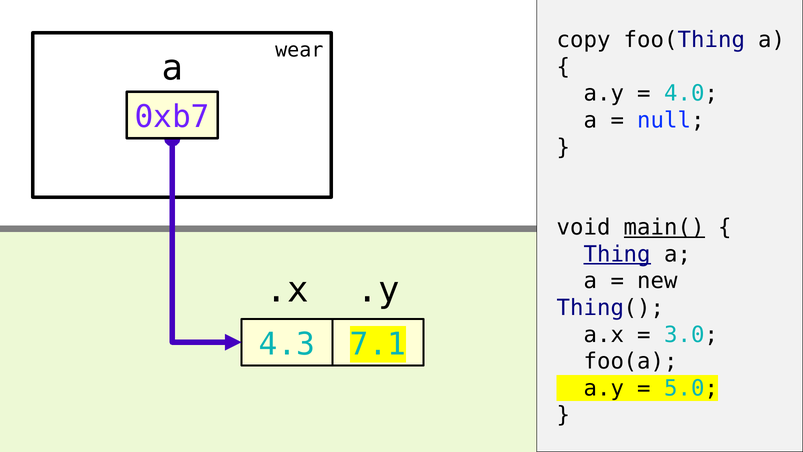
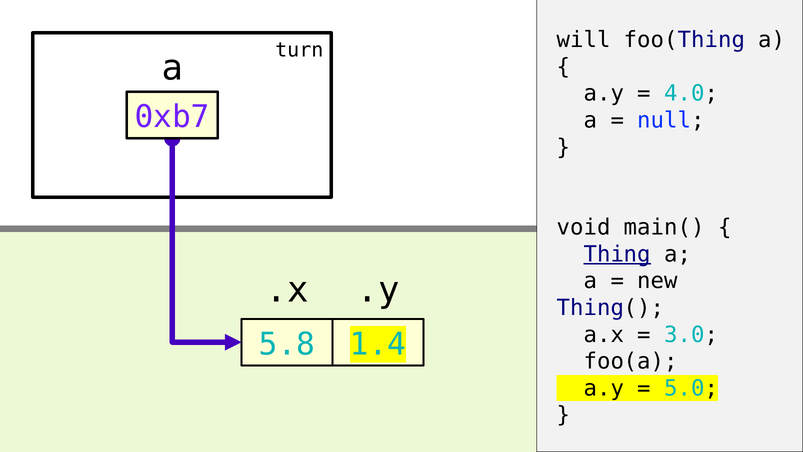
copy: copy -> will
wear: wear -> turn
main( underline: present -> none
4.3: 4.3 -> 5.8
7.1: 7.1 -> 1.4
